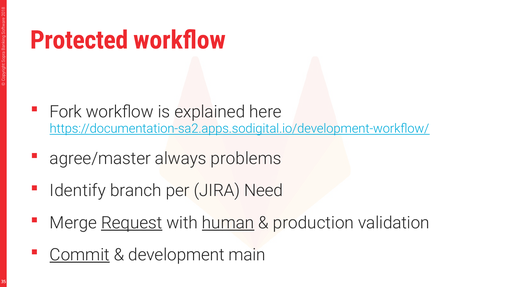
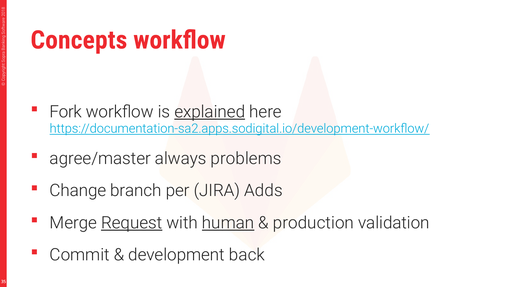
Protected: Protected -> Concepts
explained underline: none -> present
Identify: Identify -> Change
Need: Need -> Adds
Commit underline: present -> none
main: main -> back
